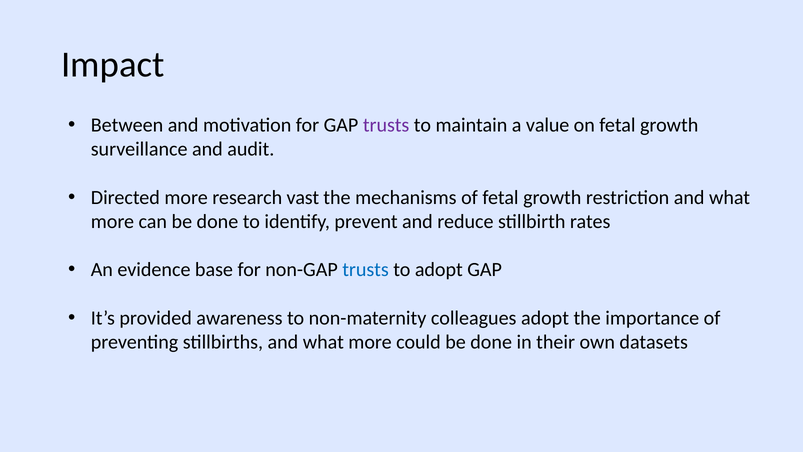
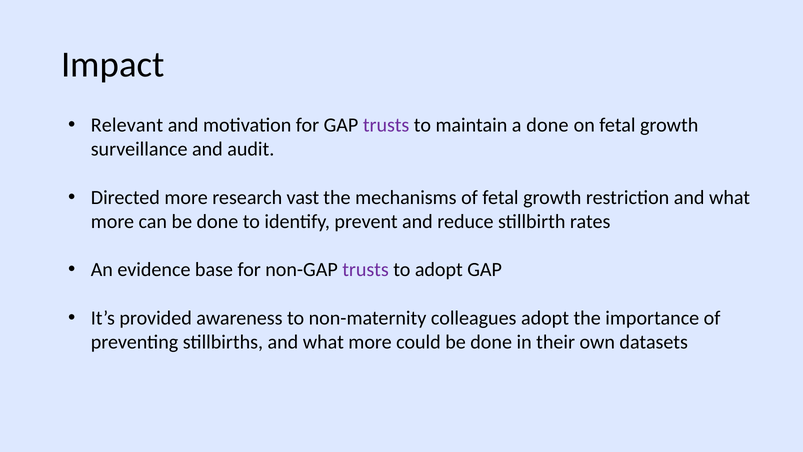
Between: Between -> Relevant
a value: value -> done
trusts at (366, 270) colour: blue -> purple
